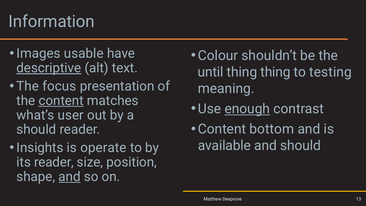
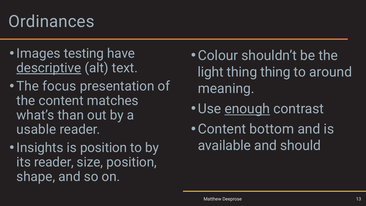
Information: Information -> Ordinances
usable: usable -> testing
until: until -> light
testing: testing -> around
content at (61, 101) underline: present -> none
user: user -> than
should at (36, 129): should -> usable
is operate: operate -> position
and at (70, 177) underline: present -> none
